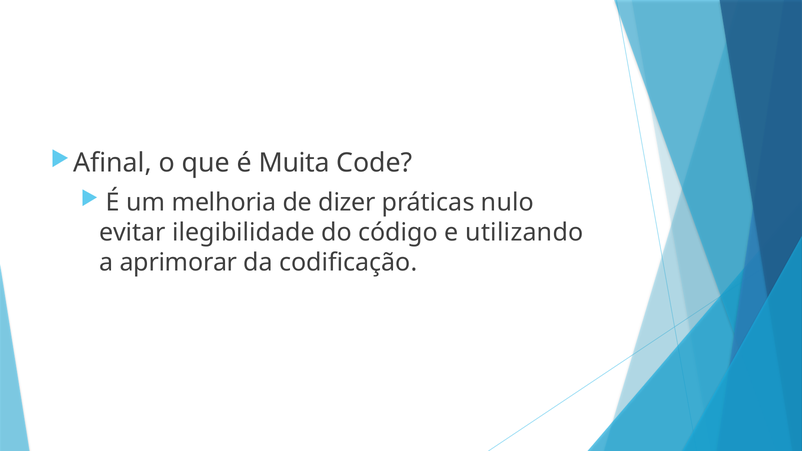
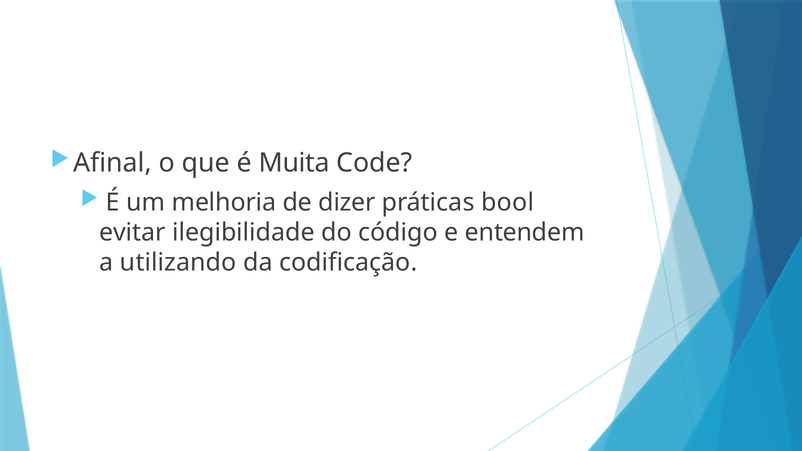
nulo: nulo -> bool
utilizando: utilizando -> entendem
aprimorar: aprimorar -> utilizando
